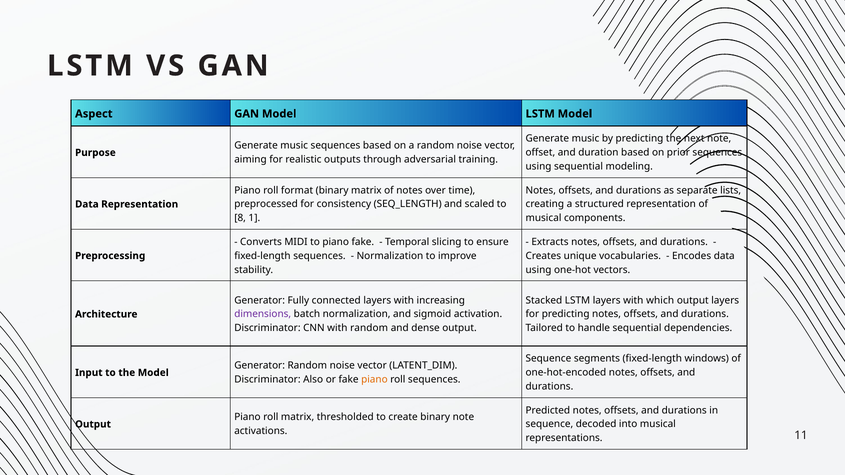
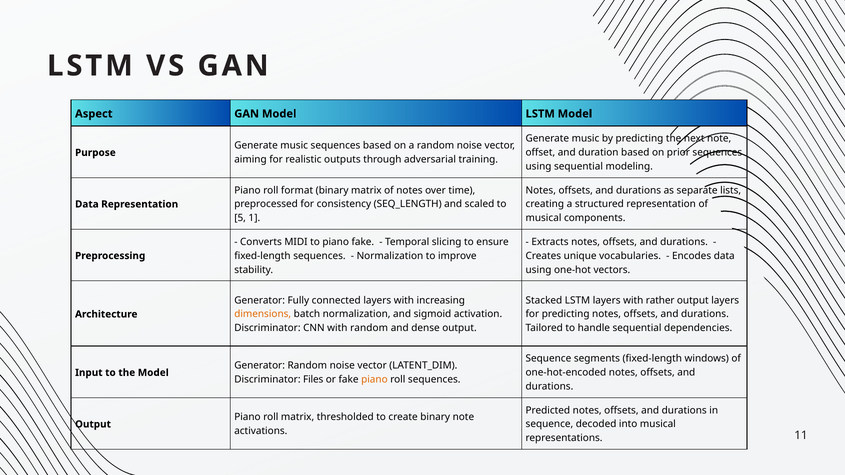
8: 8 -> 5
which: which -> rather
dimensions colour: purple -> orange
Also: Also -> Files
